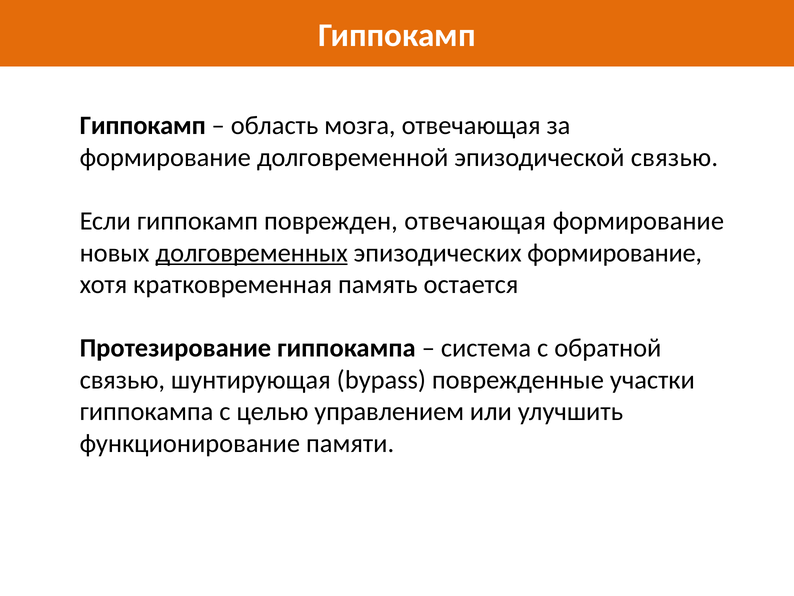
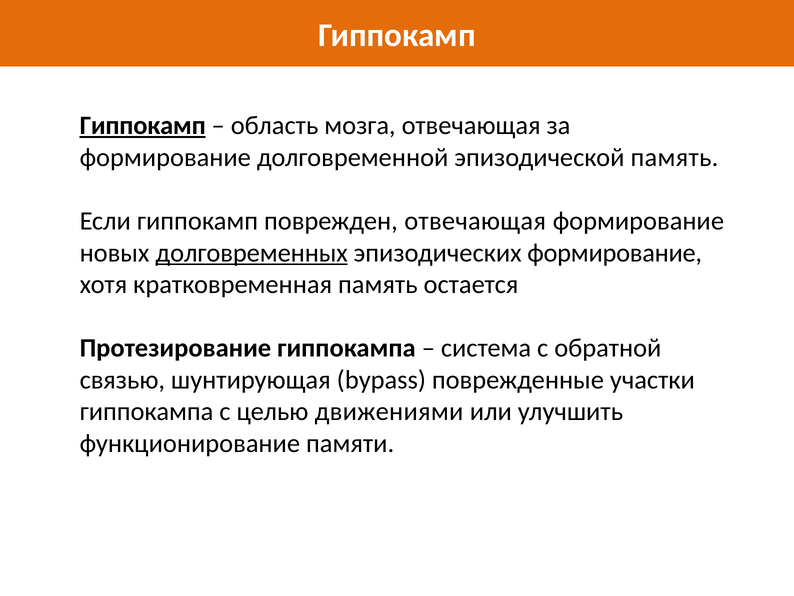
Гиппокамп at (143, 126) underline: none -> present
эпизодической связью: связью -> память
управлением: управлением -> движениями
